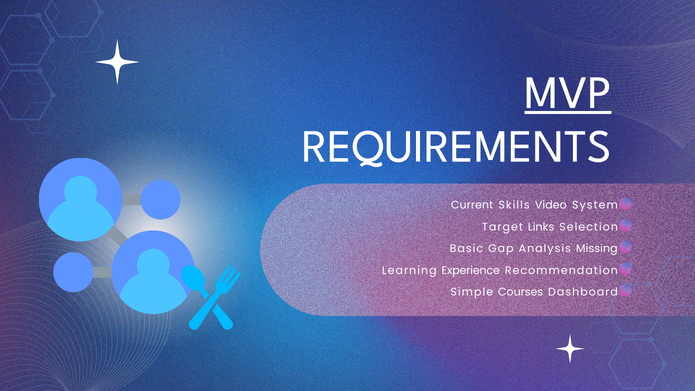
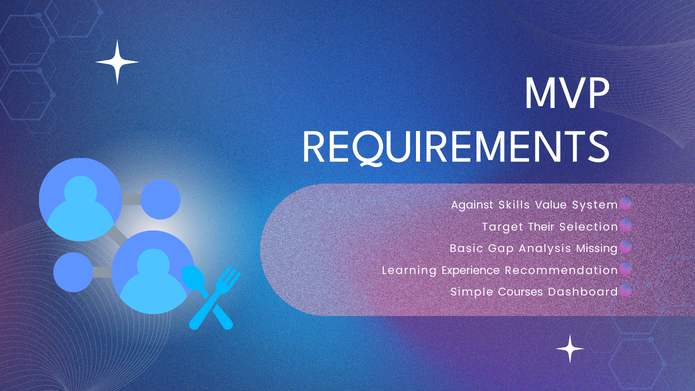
MVP underline: present -> none
Current: Current -> Against
Video: Video -> Value
Links: Links -> Their
